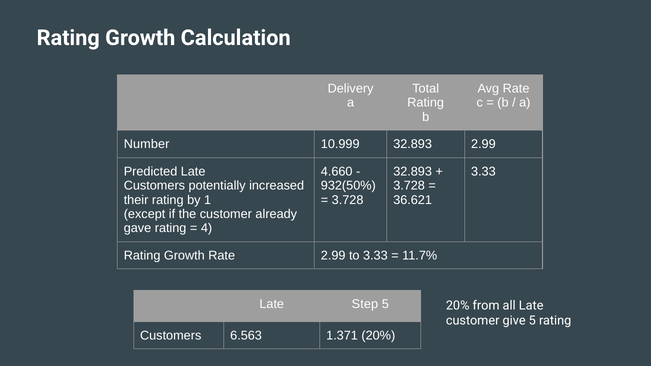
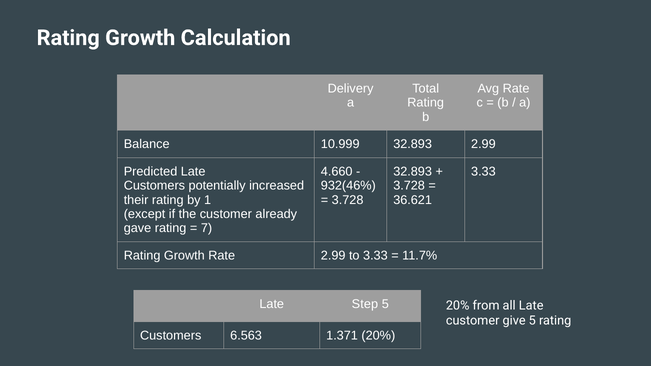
Number: Number -> Balance
932(50%: 932(50% -> 932(46%
4: 4 -> 7
